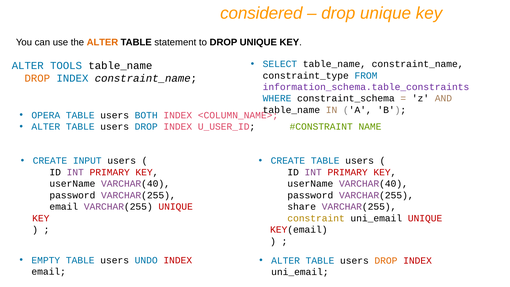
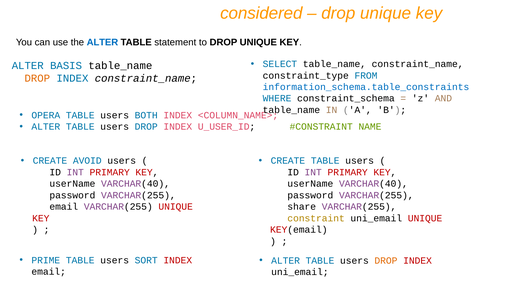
ALTER at (102, 42) colour: orange -> blue
TOOLS: TOOLS -> BASIS
information_schema.table_constraints colour: purple -> blue
INPUT: INPUT -> AVOID
EMPTY: EMPTY -> PRIME
UNDO: UNDO -> SORT
